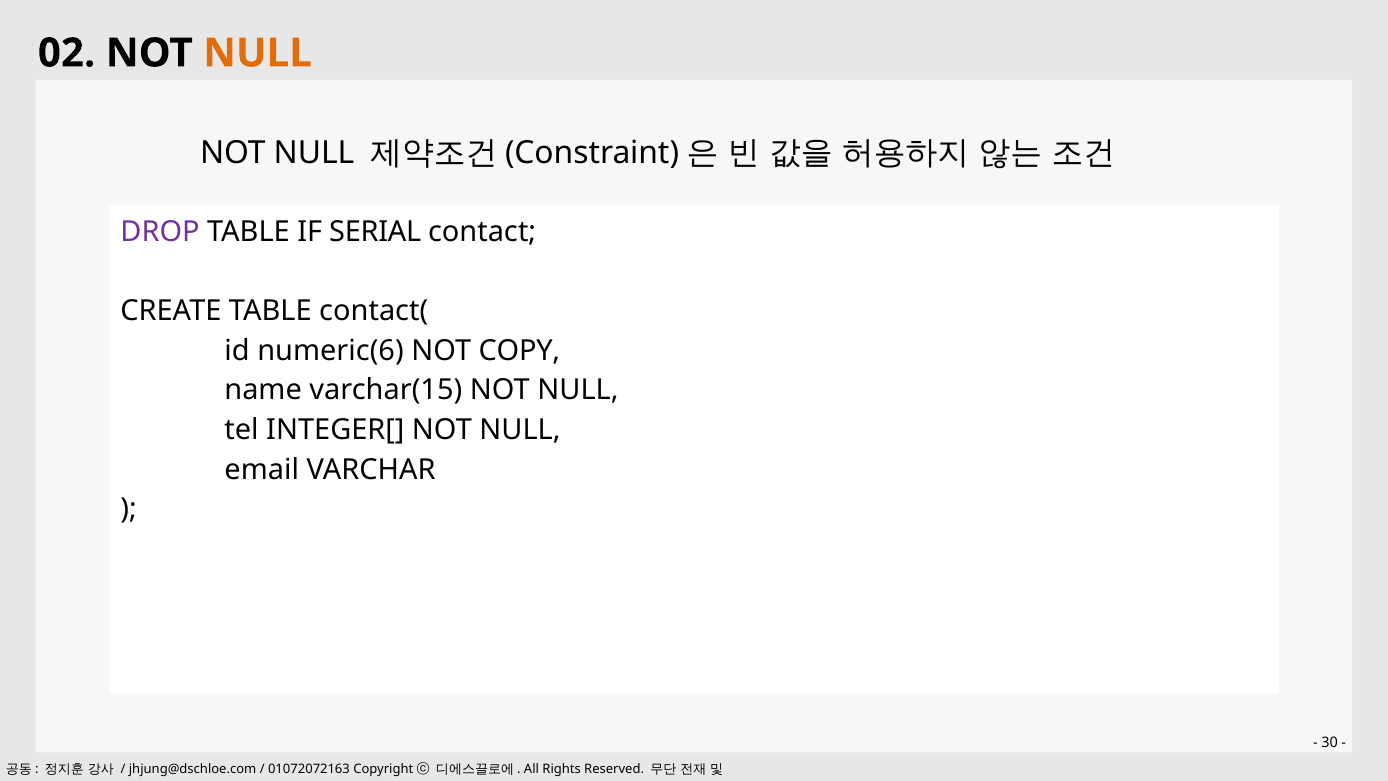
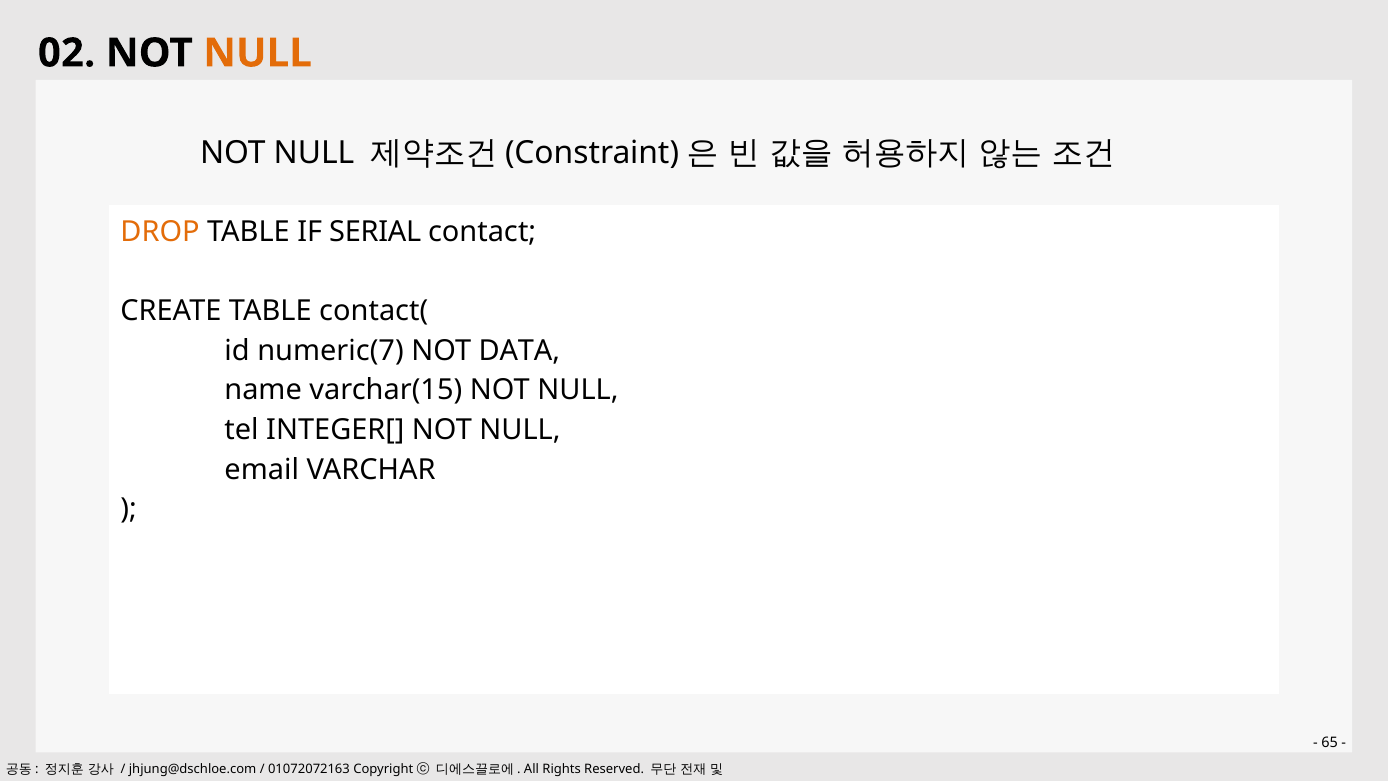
DROP colour: purple -> orange
numeric(6: numeric(6 -> numeric(7
COPY: COPY -> DATA
30: 30 -> 65
